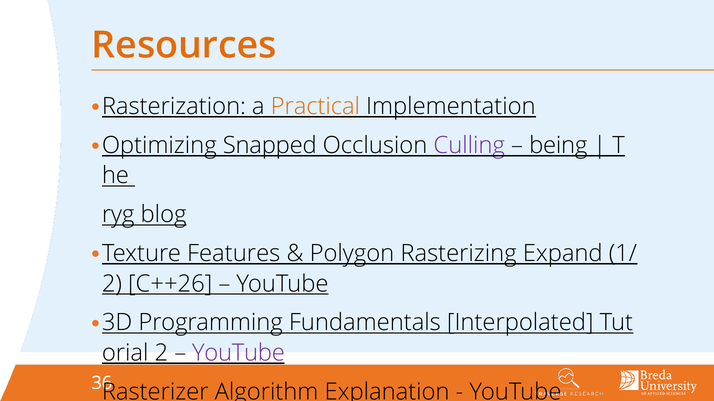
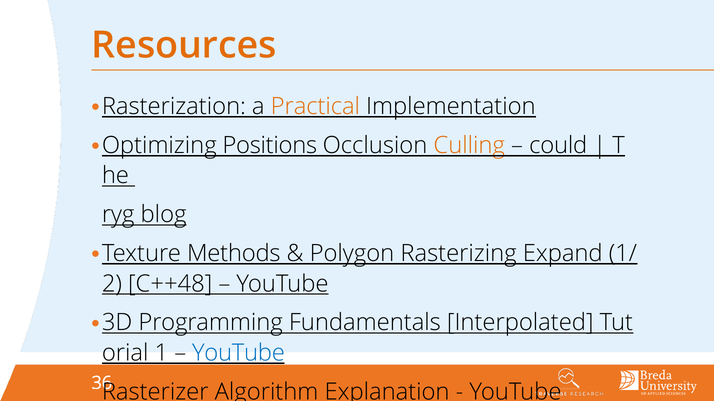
Snapped: Snapped -> Positions
Culling colour: purple -> orange
being: being -> could
Features: Features -> Methods
C++26: C++26 -> C++48
2 at (161, 353): 2 -> 1
YouTube at (238, 353) colour: purple -> blue
